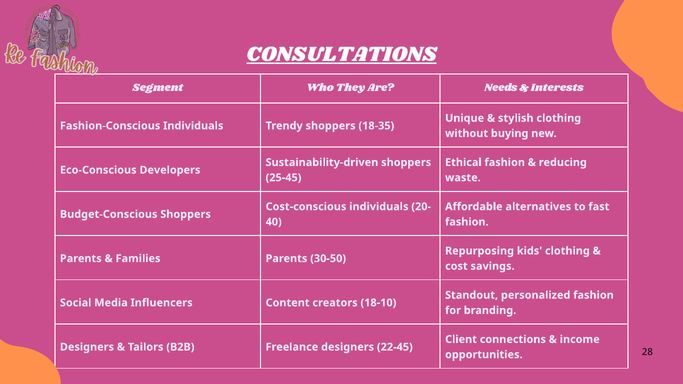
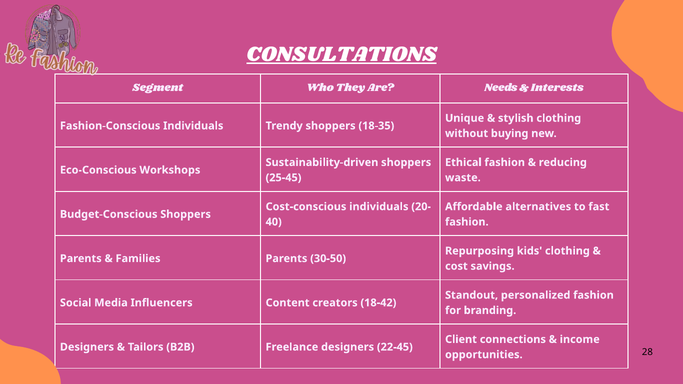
Developers: Developers -> Workshops
18-10: 18-10 -> 18-42
